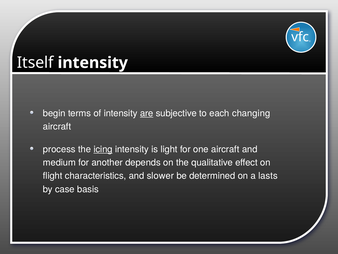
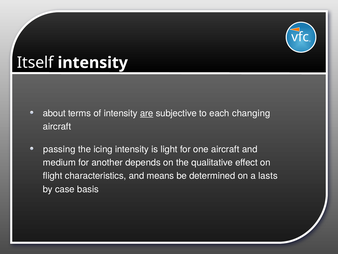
begin: begin -> about
process: process -> passing
icing underline: present -> none
slower: slower -> means
